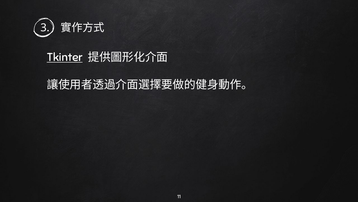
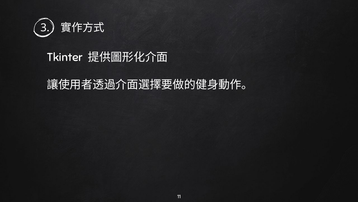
Tkinter underline: present -> none
